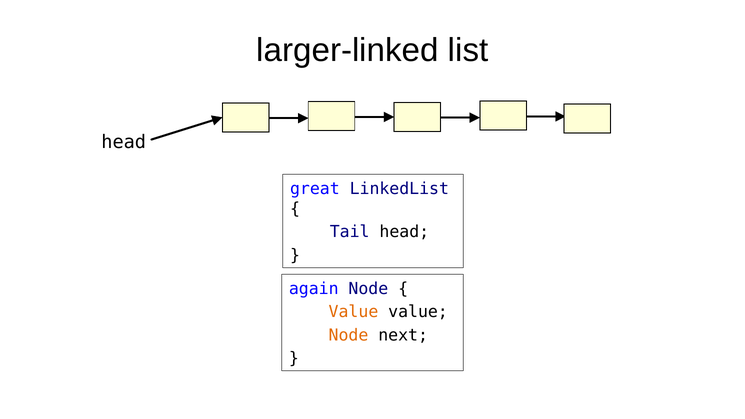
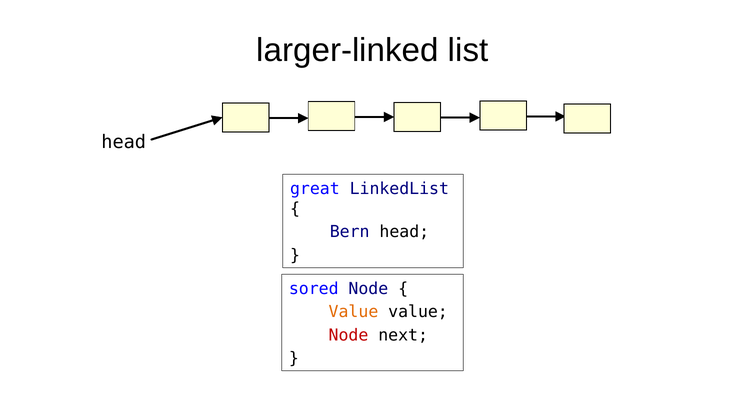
Tail: Tail -> Bern
again: again -> sored
Node at (349, 335) colour: orange -> red
